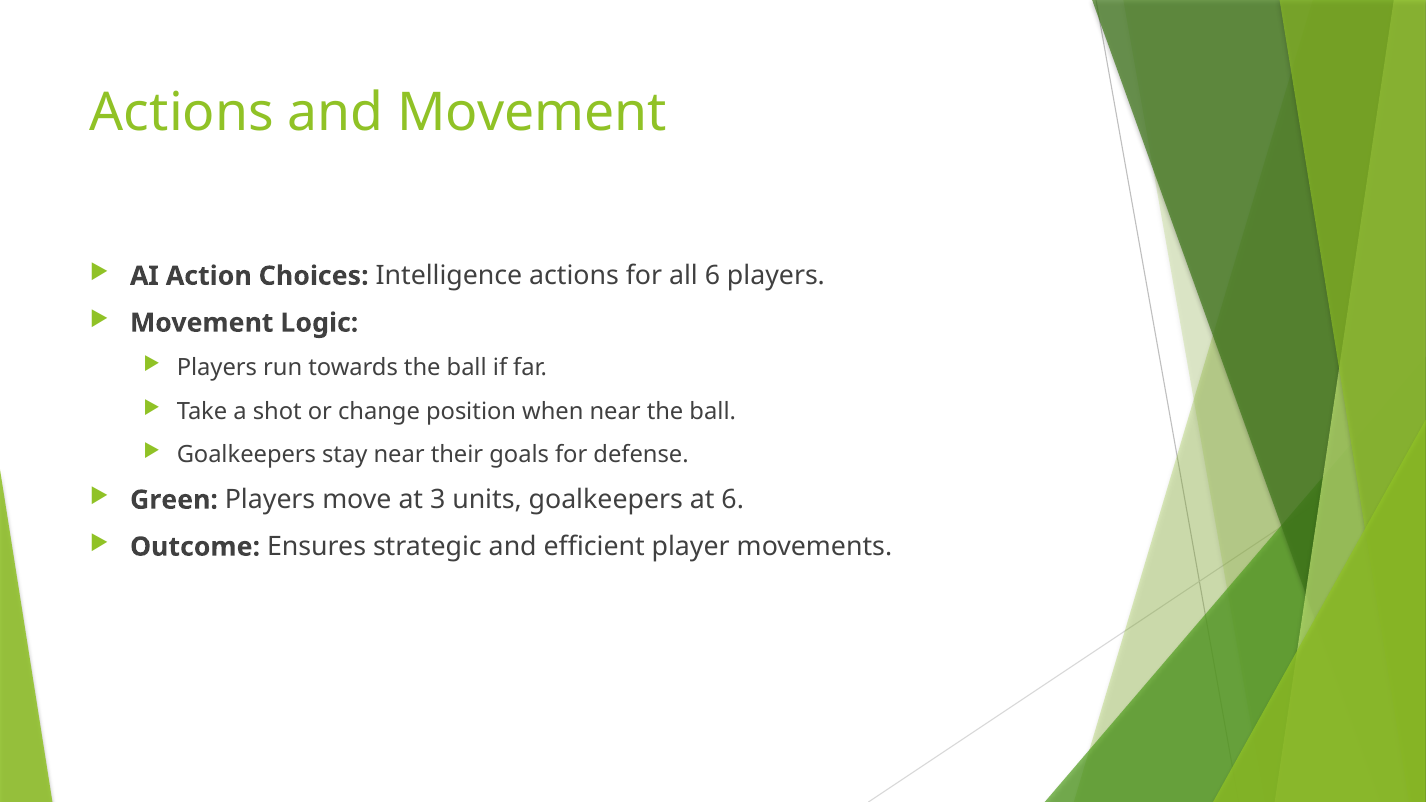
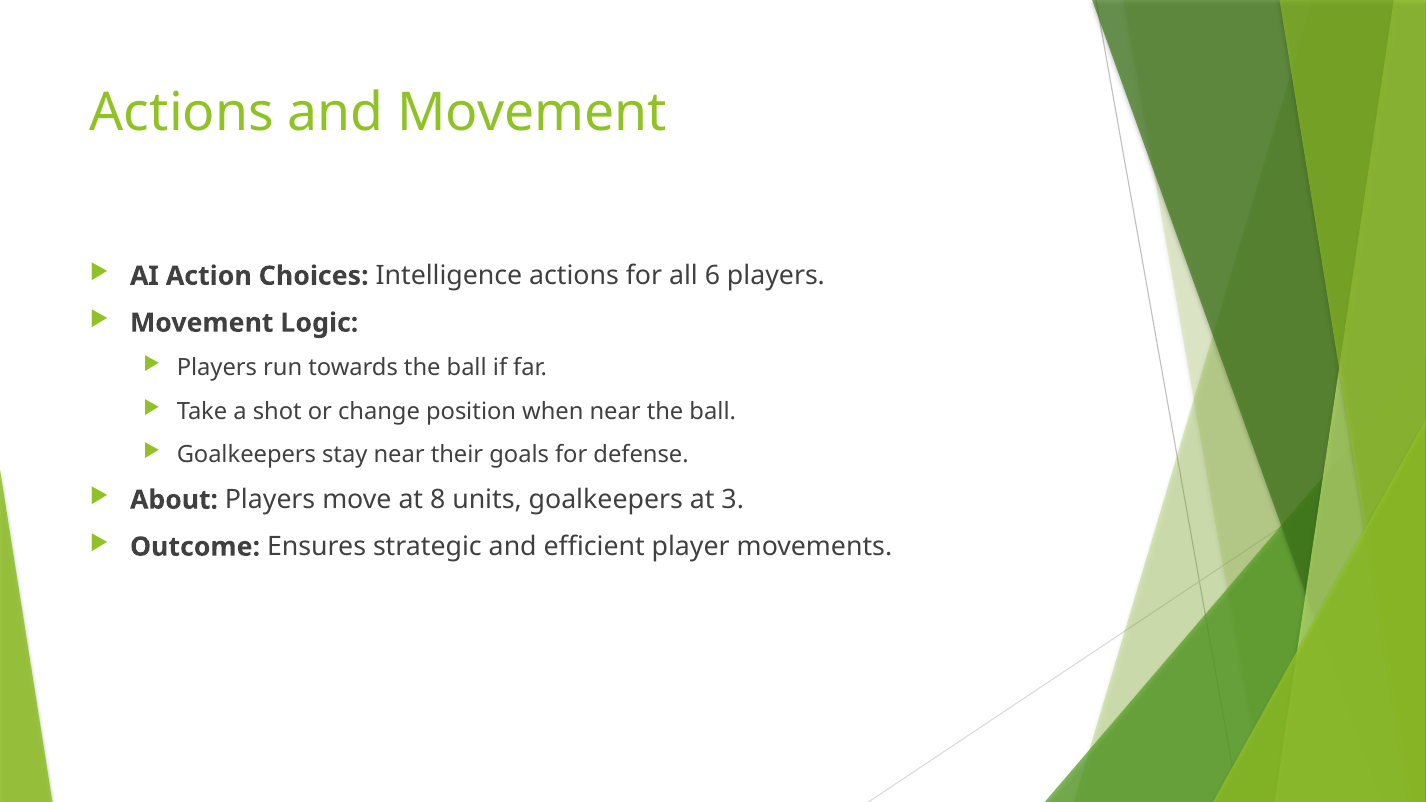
Green: Green -> About
3: 3 -> 8
at 6: 6 -> 3
